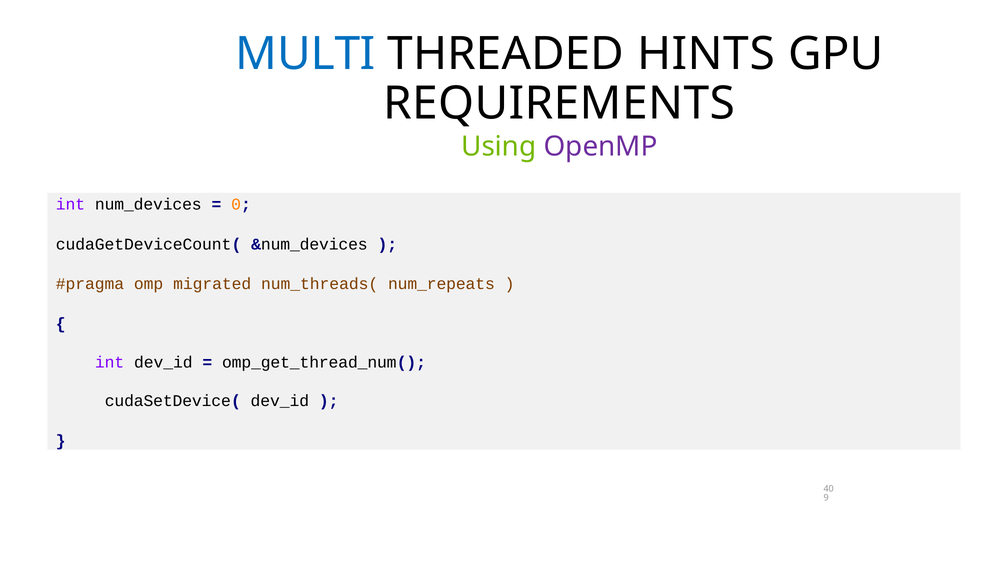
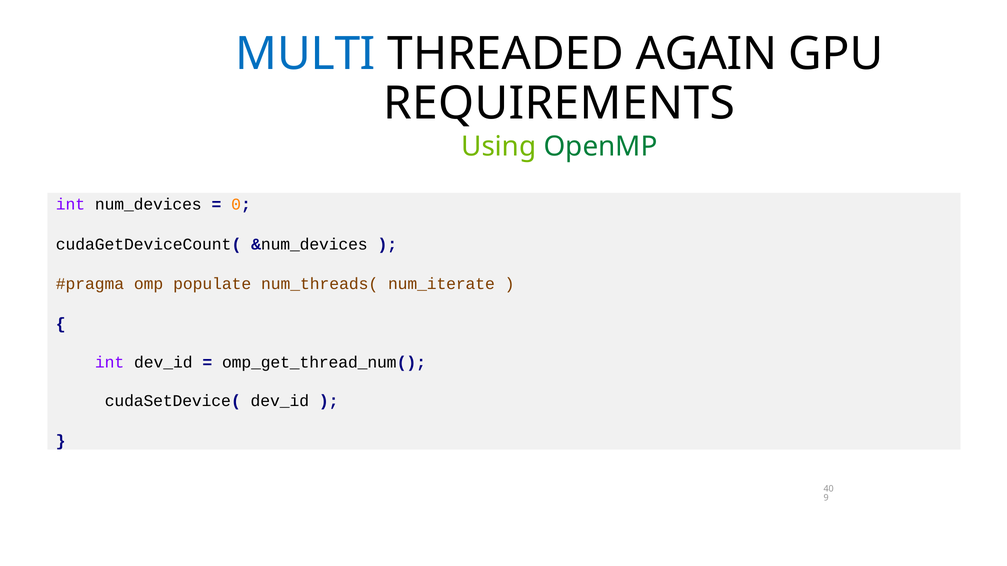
HINTS: HINTS -> AGAIN
OpenMP colour: purple -> green
migrated: migrated -> populate
num_repeats: num_repeats -> num_iterate
